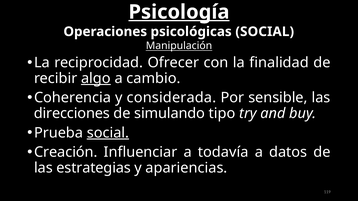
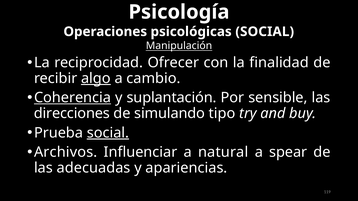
Psicología underline: present -> none
Coherencia underline: none -> present
considerada: considerada -> suplantación
Creación: Creación -> Archivos
todavía: todavía -> natural
datos: datos -> spear
estrategias: estrategias -> adecuadas
